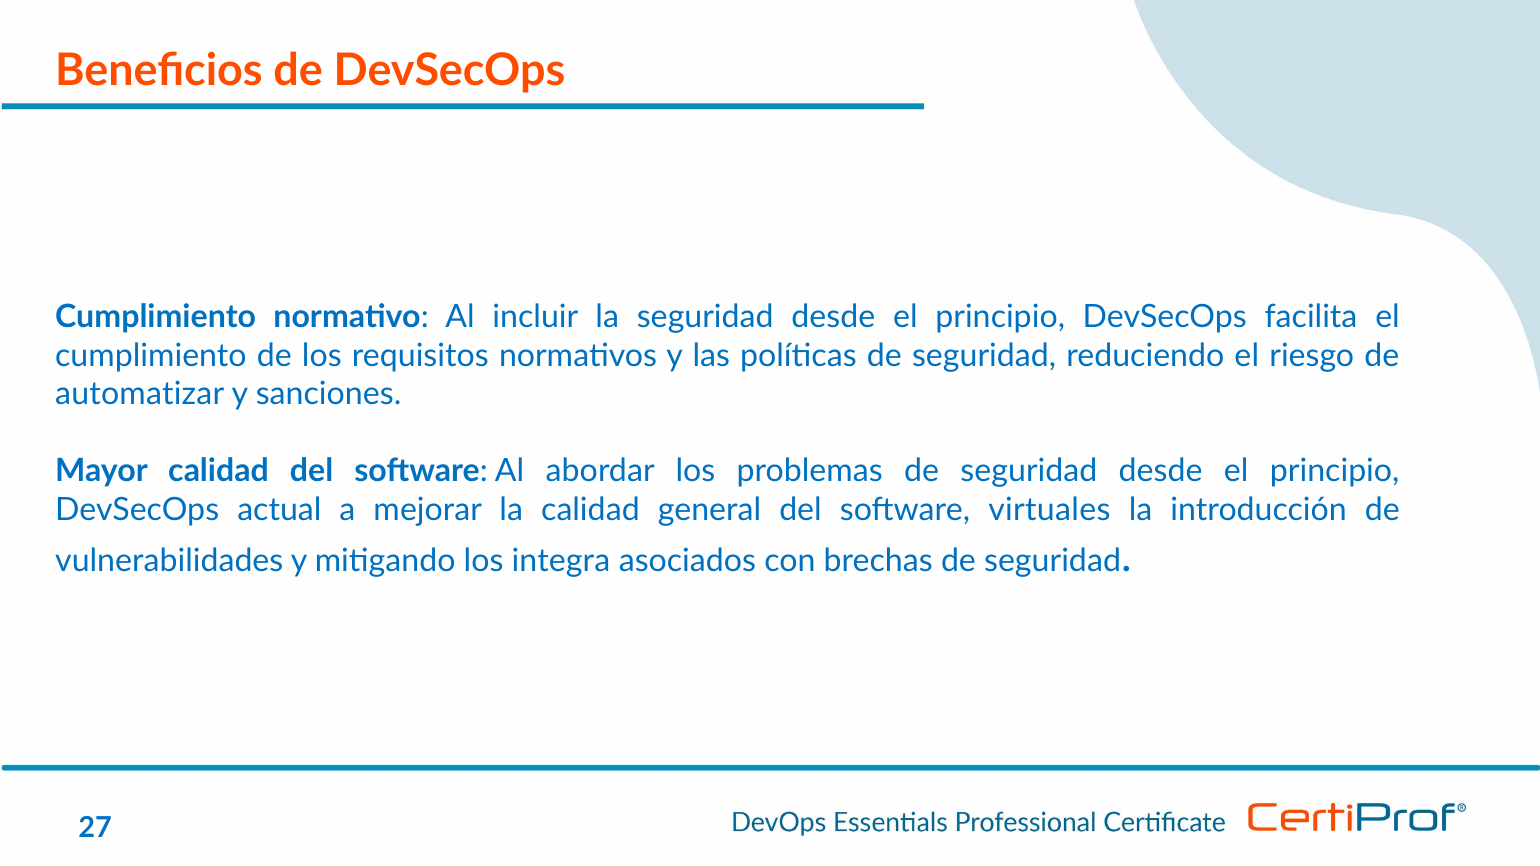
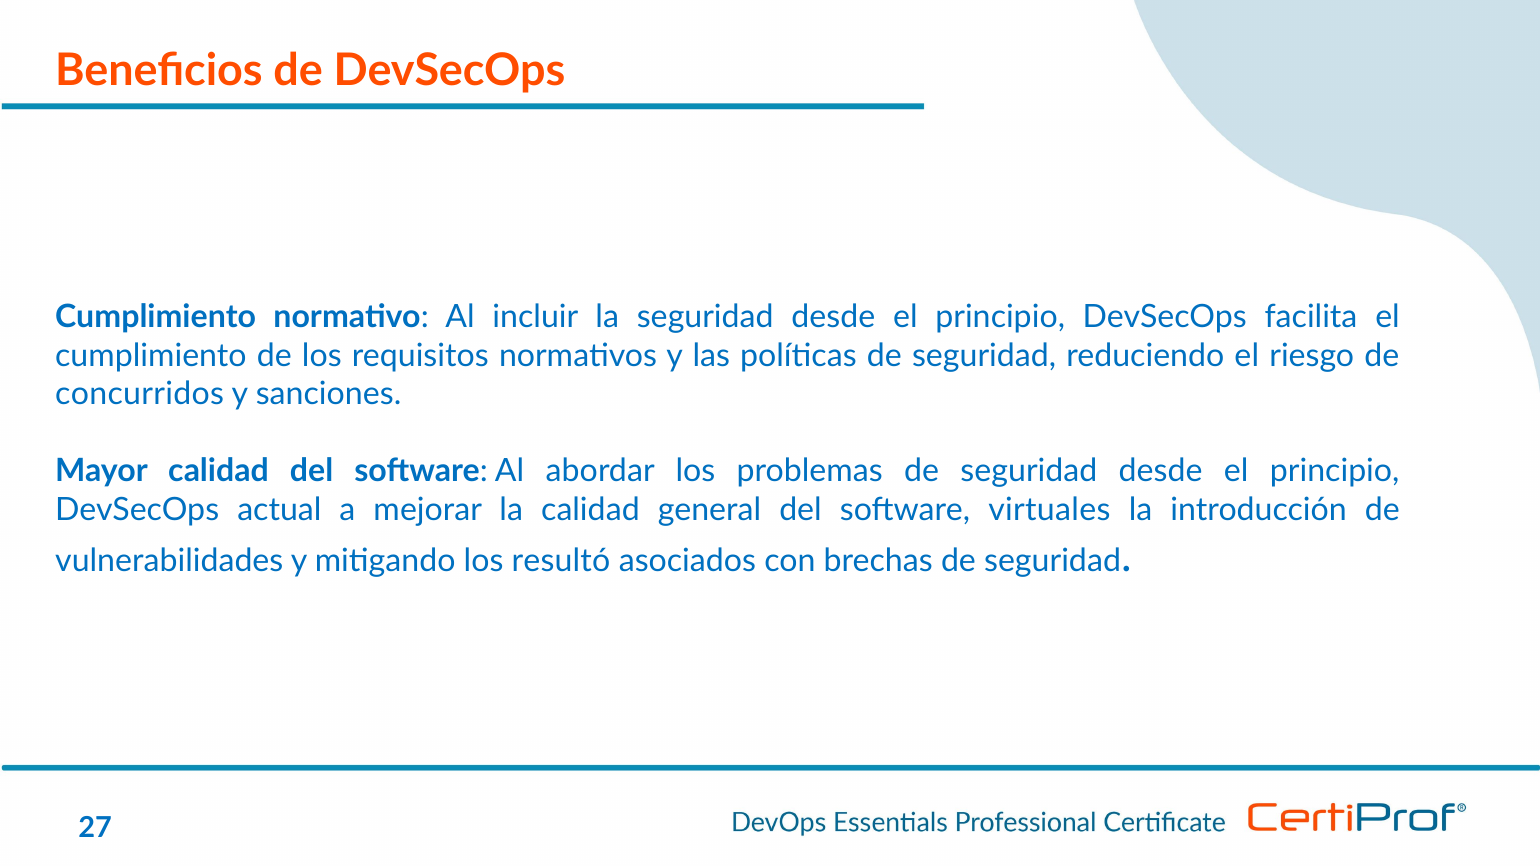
automatizar: automatizar -> concurridos
integra: integra -> resultó
